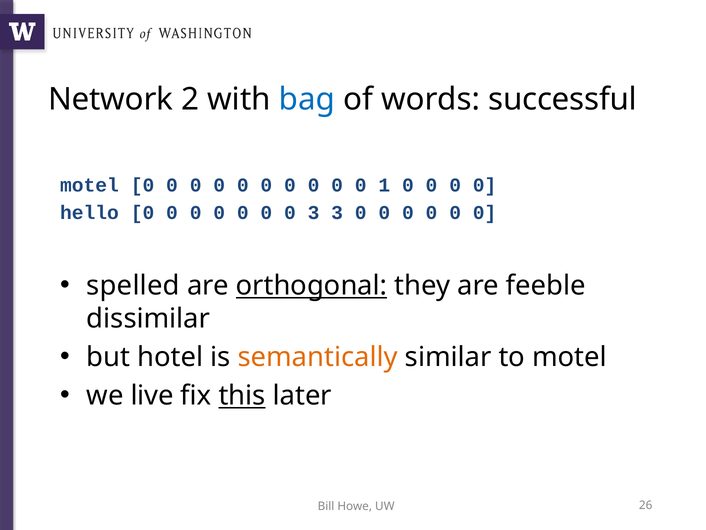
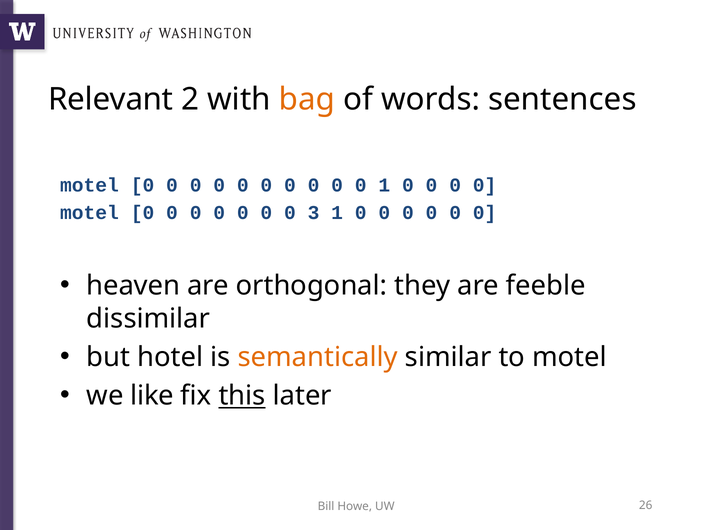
Network: Network -> Relevant
bag colour: blue -> orange
successful: successful -> sentences
hello at (89, 213): hello -> motel
3 3: 3 -> 1
spelled: spelled -> heaven
orthogonal underline: present -> none
live: live -> like
